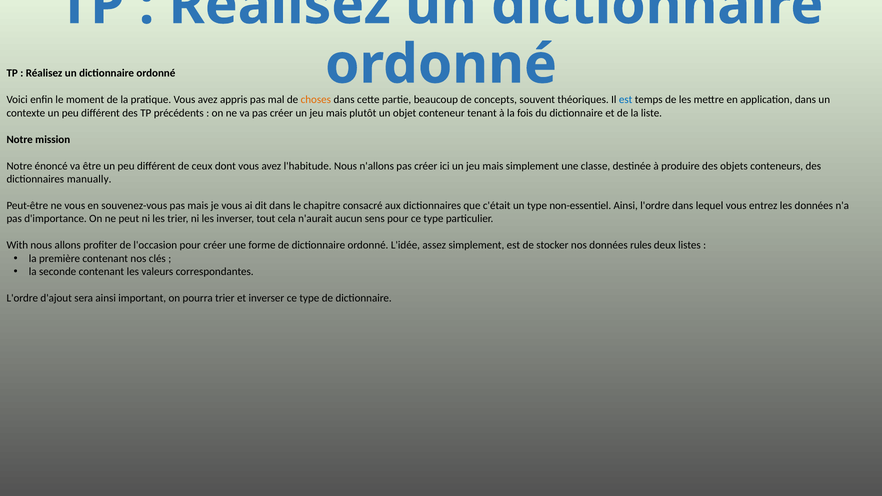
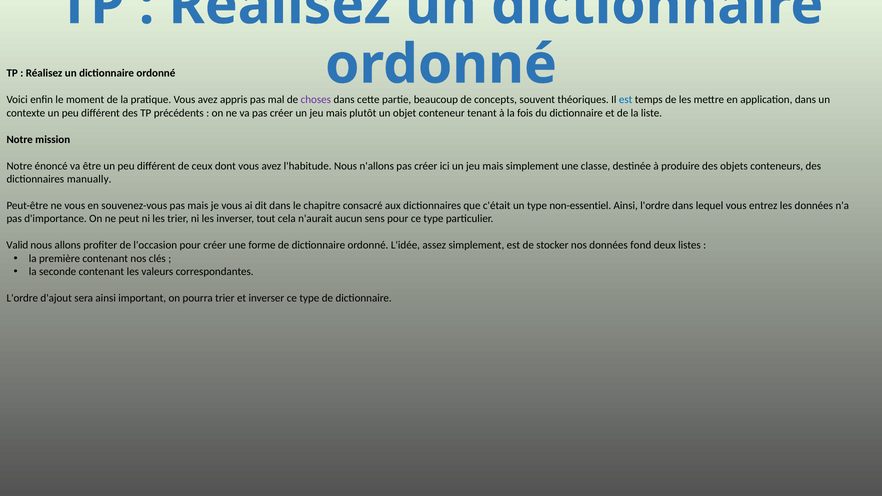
choses colour: orange -> purple
With: With -> Valid
rules: rules -> fond
